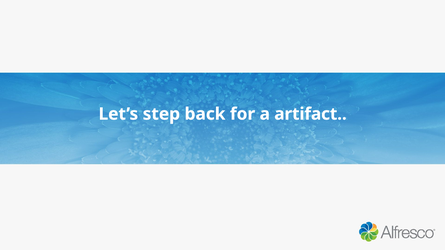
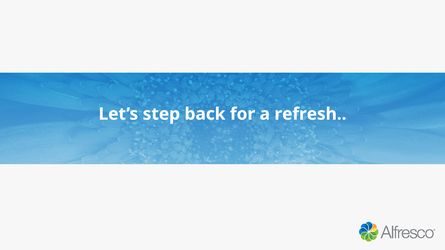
artifact: artifact -> refresh
